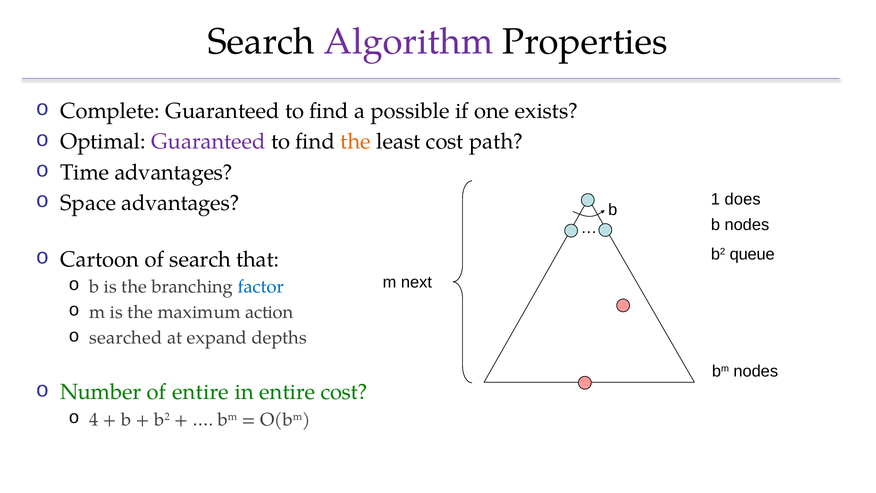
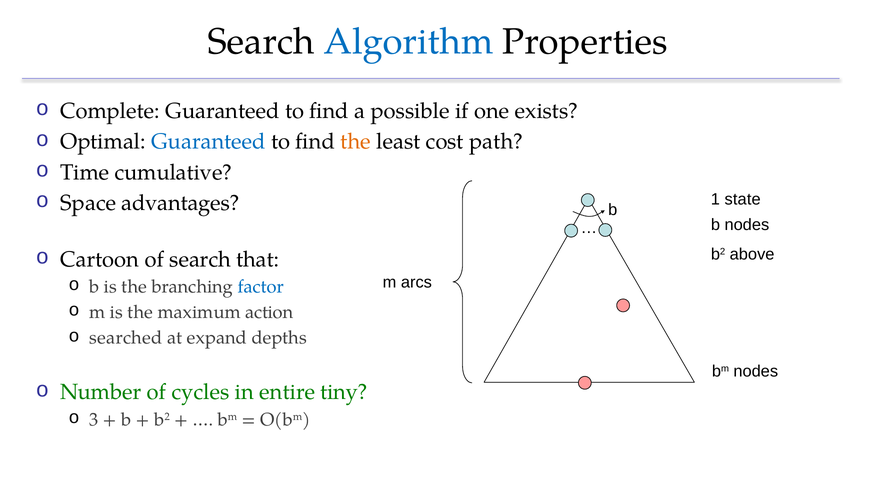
Algorithm colour: purple -> blue
Guaranteed at (209, 142) colour: purple -> blue
Time advantages: advantages -> cumulative
does: does -> state
queue: queue -> above
next: next -> arcs
of entire: entire -> cycles
entire cost: cost -> tiny
4: 4 -> 3
